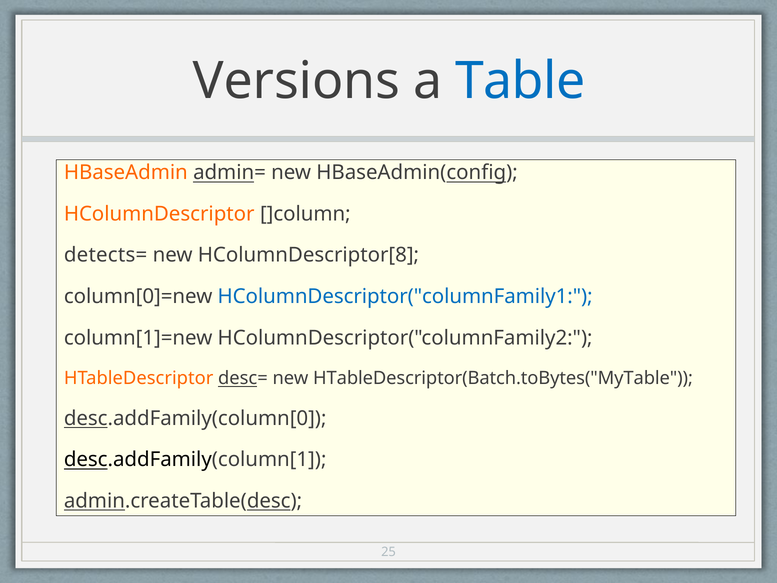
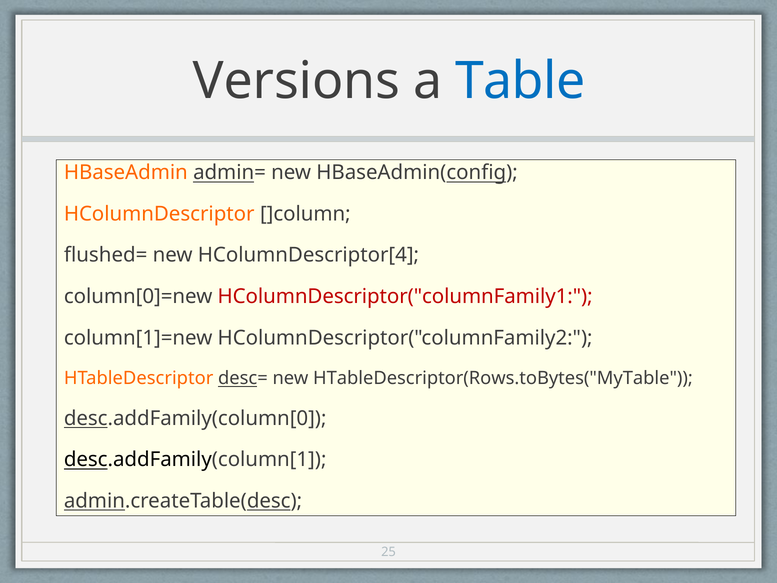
detects=: detects= -> flushed=
HColumnDescriptor[8: HColumnDescriptor[8 -> HColumnDescriptor[4
HColumnDescriptor("columnFamily1 colour: blue -> red
HTableDescriptor(Batch.toBytes("MyTable: HTableDescriptor(Batch.toBytes("MyTable -> HTableDescriptor(Rows.toBytes("MyTable
